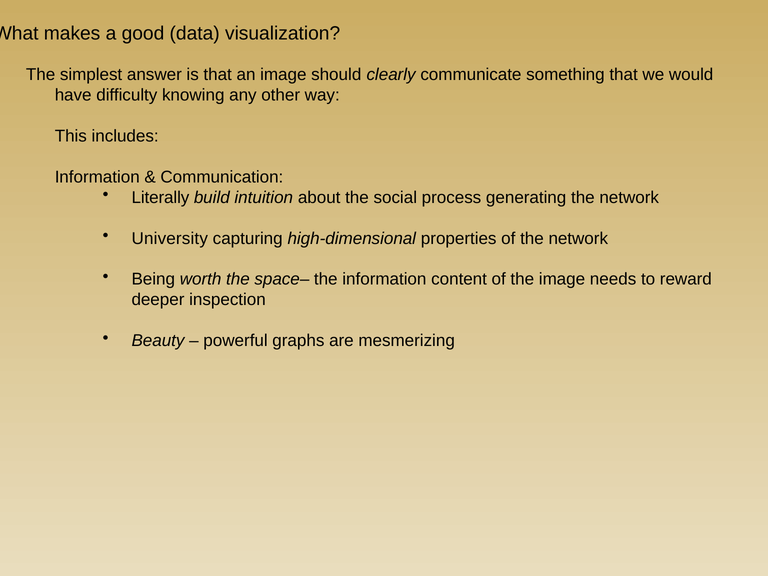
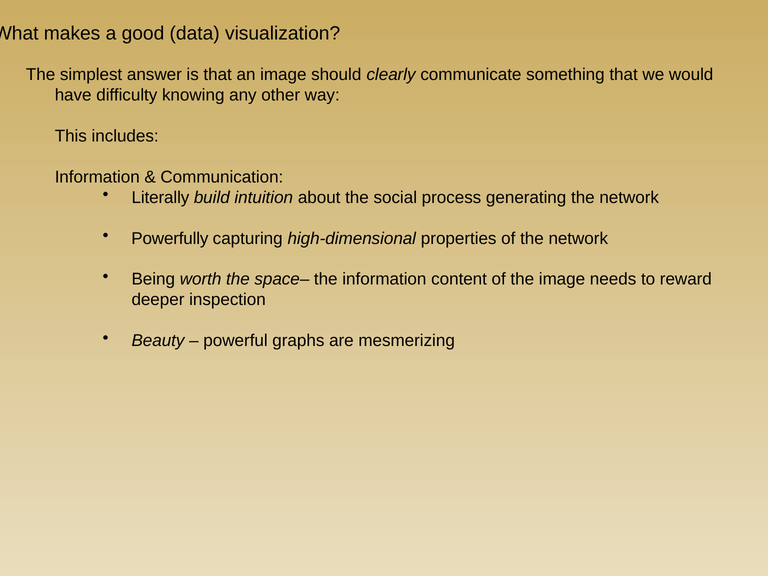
University: University -> Powerfully
